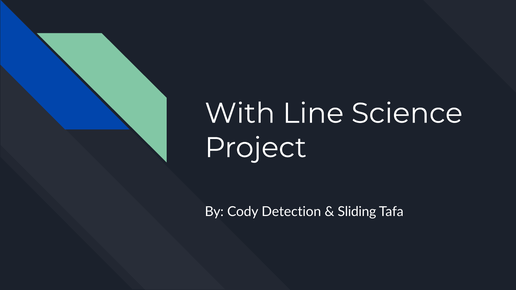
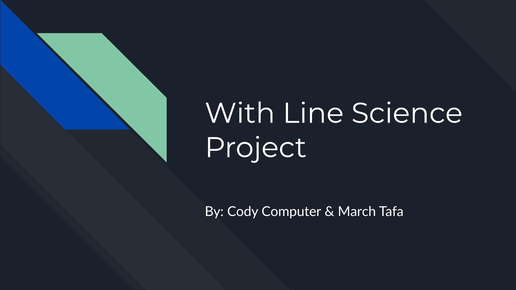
Detection: Detection -> Computer
Sliding: Sliding -> March
